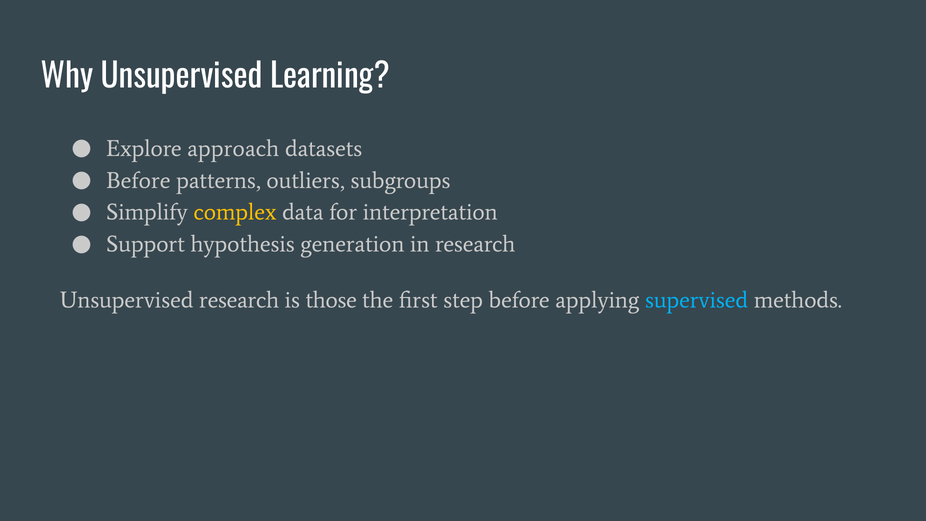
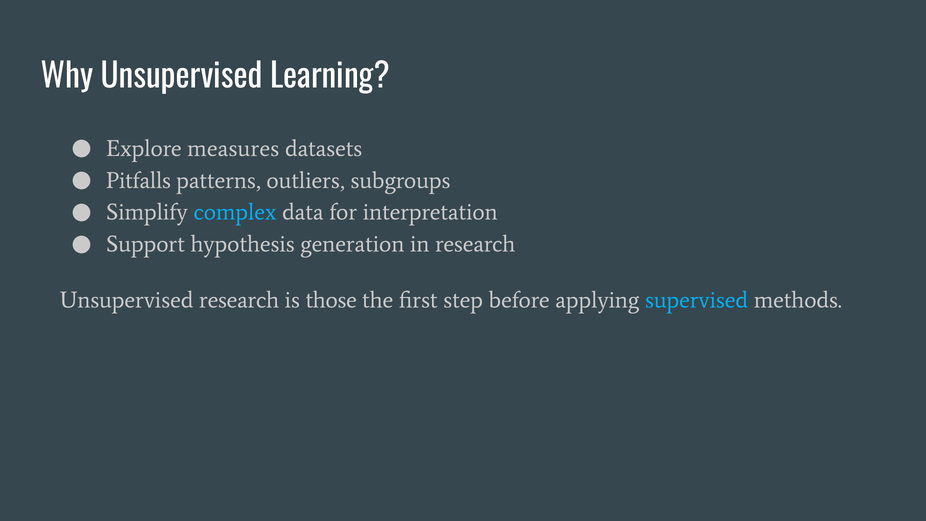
approach: approach -> measures
Before at (138, 180): Before -> Pitfalls
complex colour: yellow -> light blue
